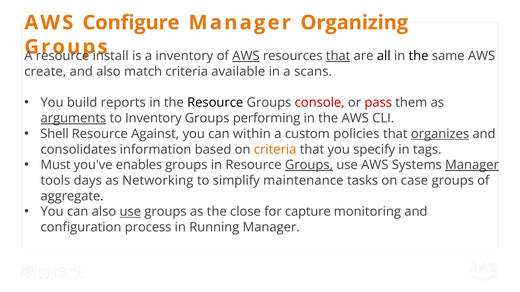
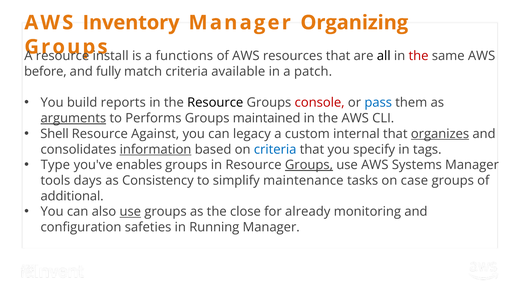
Configure: Configure -> Inventory
a inventory: inventory -> functions
AWS at (246, 56) underline: present -> none
that at (338, 56) underline: present -> none
the at (419, 56) colour: black -> red
create: create -> before
and also: also -> fully
scans: scans -> patch
pass colour: red -> blue
to Inventory: Inventory -> Performs
performing: performing -> maintained
within: within -> legacy
policies: policies -> internal
information underline: none -> present
criteria at (275, 150) colour: orange -> blue
Must: Must -> Type
Manager at (472, 165) underline: present -> none
Networking: Networking -> Consistency
aggregate: aggregate -> additional
capture: capture -> already
process: process -> safeties
